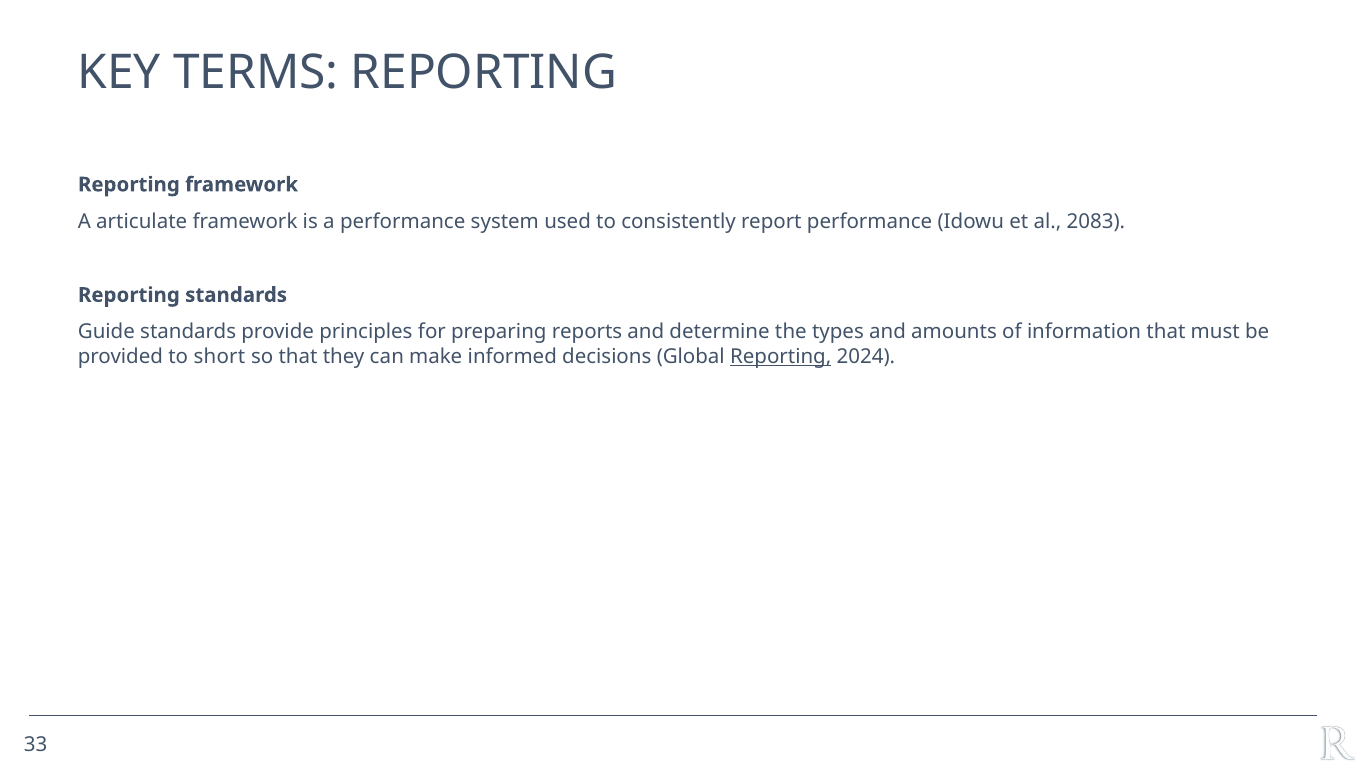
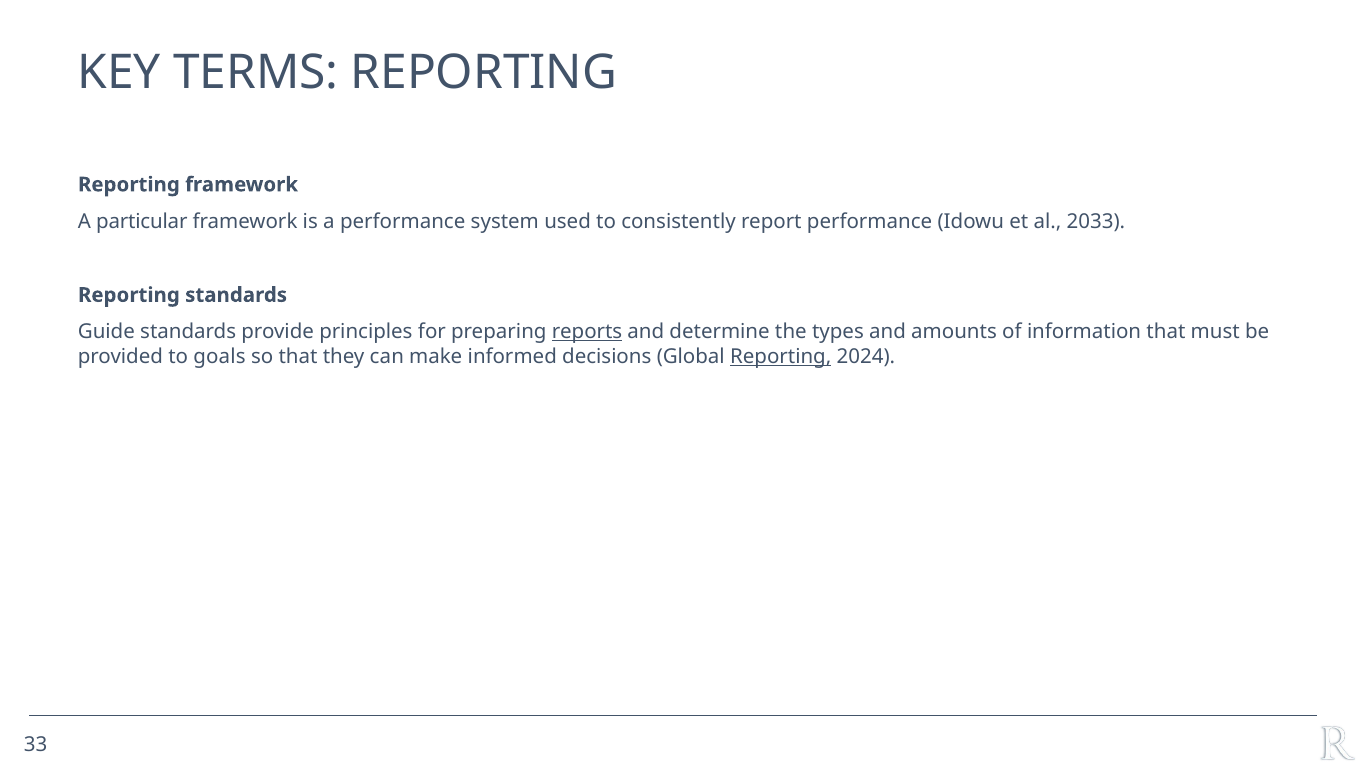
articulate: articulate -> particular
2083: 2083 -> 2033
reports underline: none -> present
short: short -> goals
